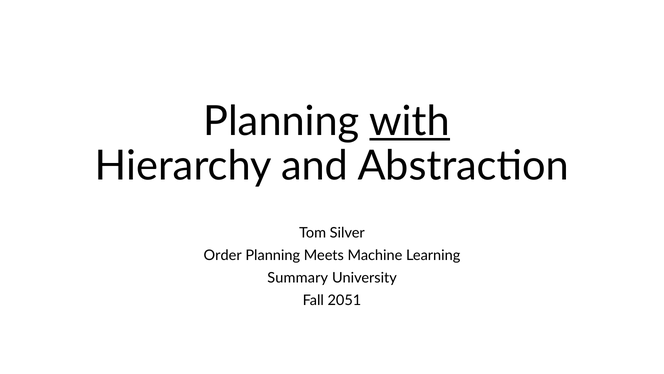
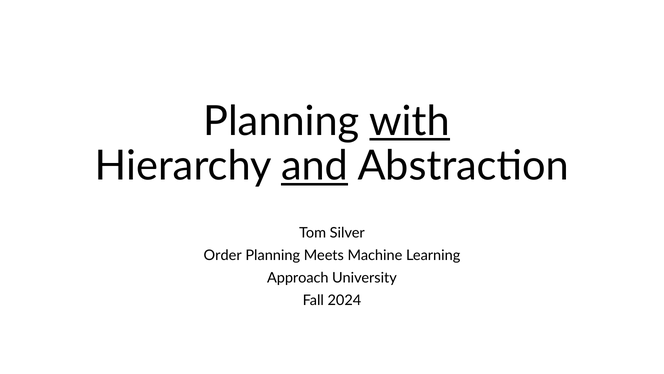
and underline: none -> present
Summary: Summary -> Approach
2051: 2051 -> 2024
